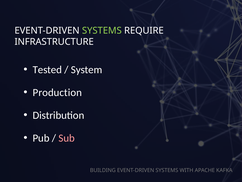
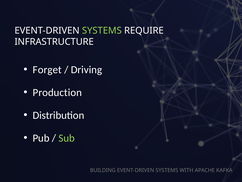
Tested: Tested -> Forget
System: System -> Driving
Sub colour: pink -> light green
